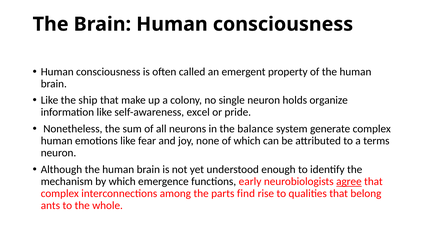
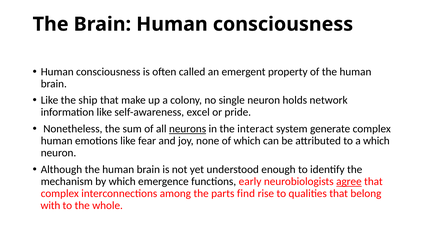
organize: organize -> network
neurons underline: none -> present
balance: balance -> interact
a terms: terms -> which
ants: ants -> with
